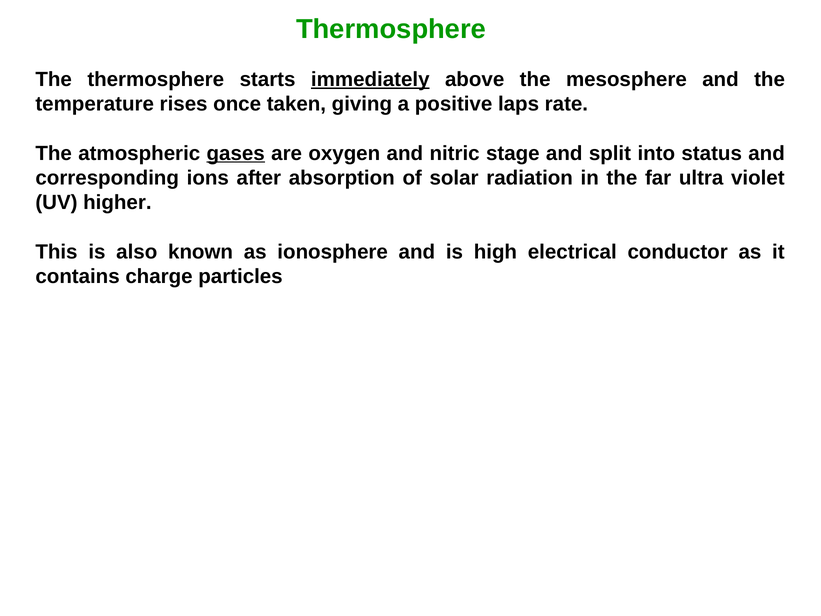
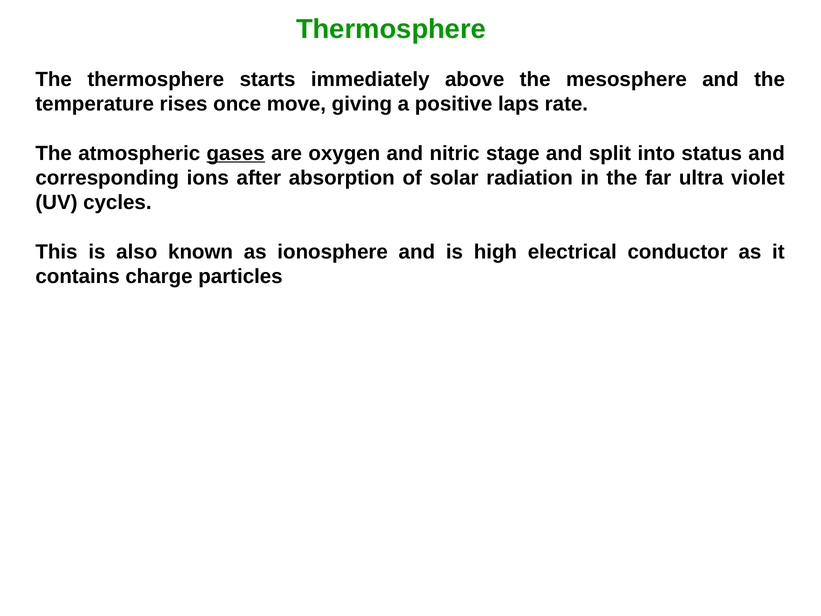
immediately underline: present -> none
taken: taken -> move
higher: higher -> cycles
